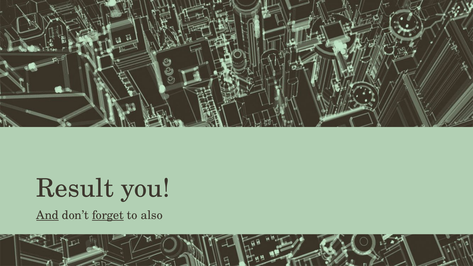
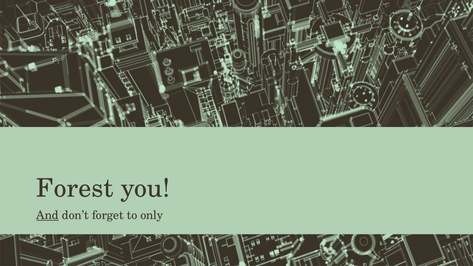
Result: Result -> Forest
forget underline: present -> none
also: also -> only
